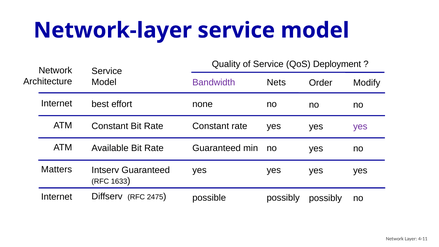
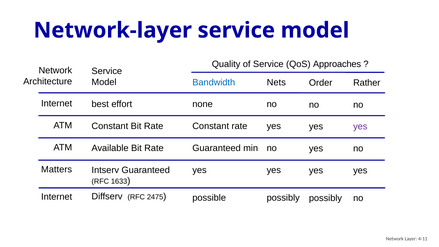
Deployment: Deployment -> Approaches
Bandwidth colour: purple -> blue
Modify: Modify -> Rather
